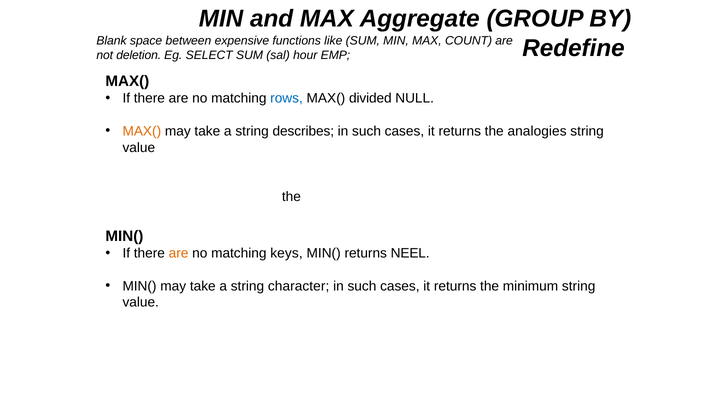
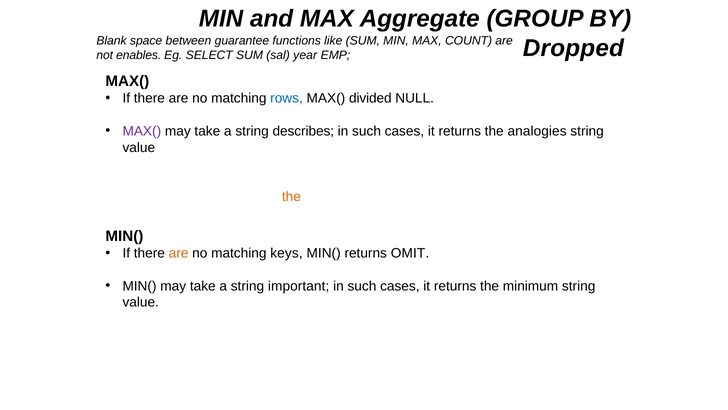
expensive: expensive -> guarantee
Redefine: Redefine -> Dropped
deletion: deletion -> enables
hour: hour -> year
MAX( at (142, 131) colour: orange -> purple
the at (291, 197) colour: black -> orange
NEEL: NEEL -> OMIT
character: character -> important
